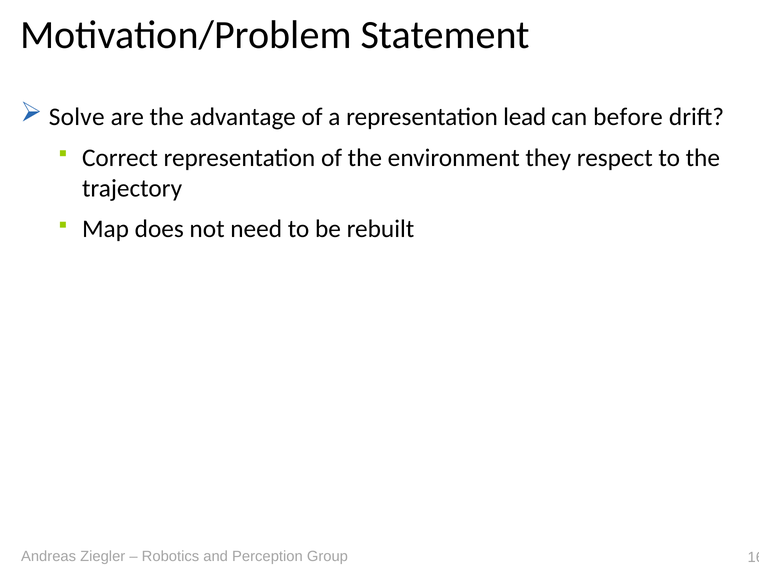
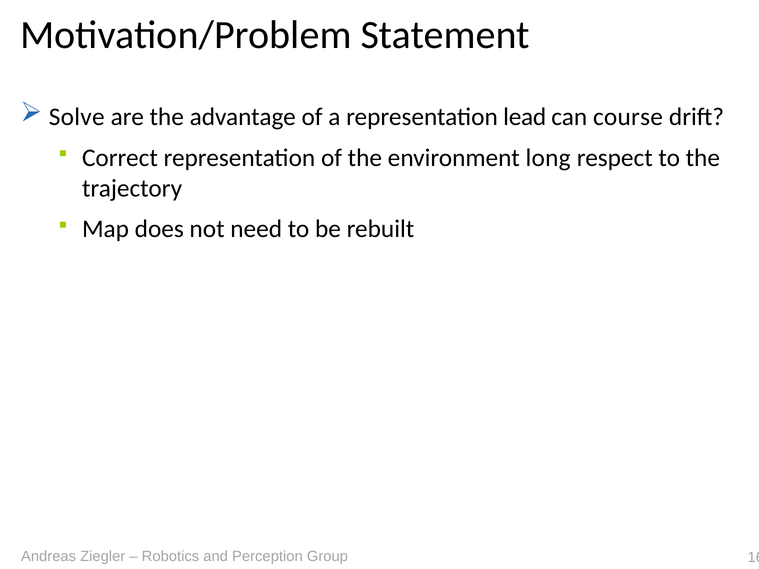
before: before -> course
they: they -> long
